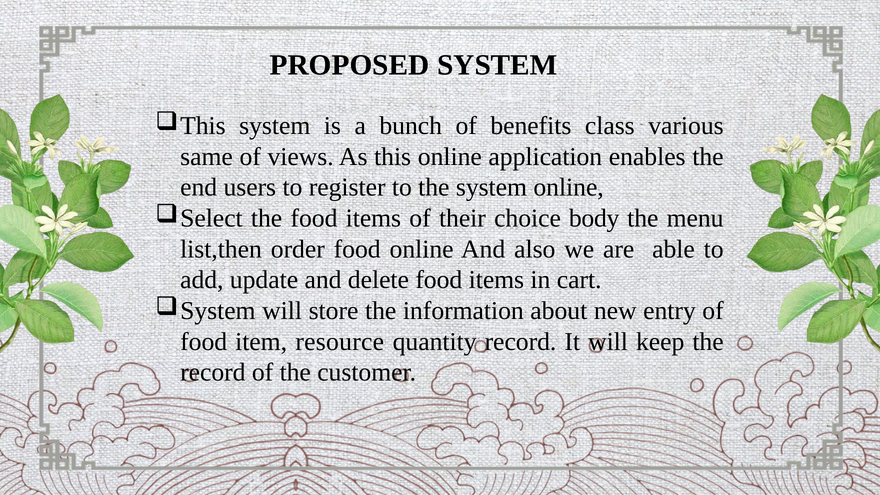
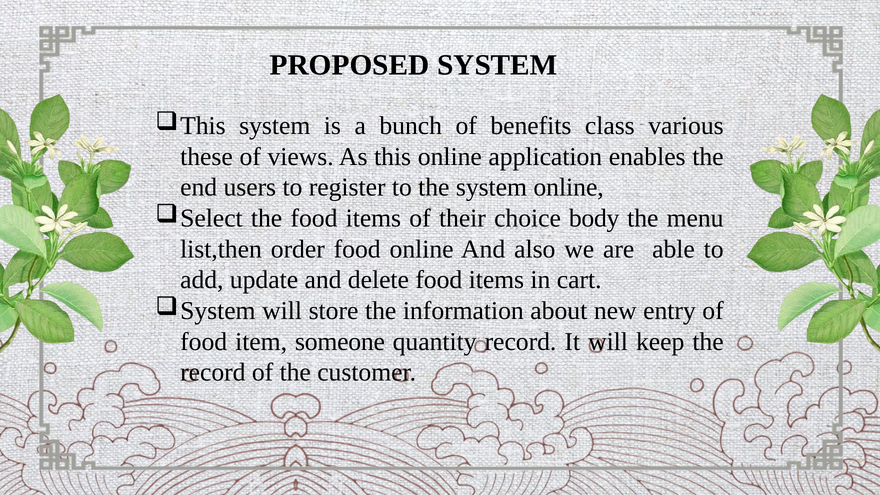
same: same -> these
resource: resource -> someone
